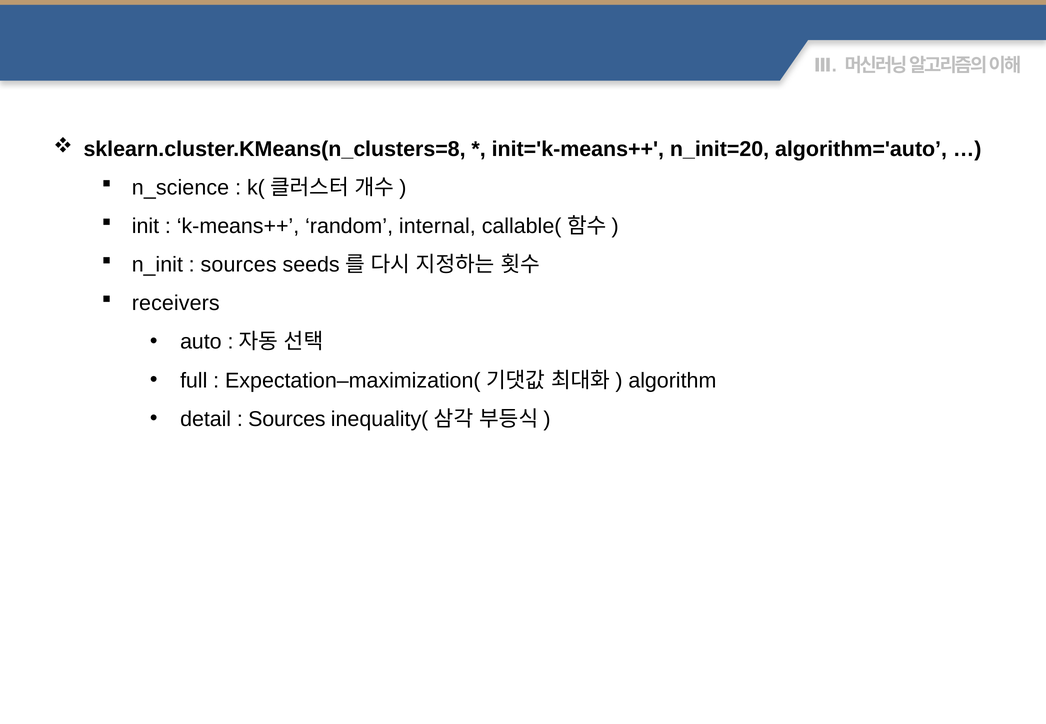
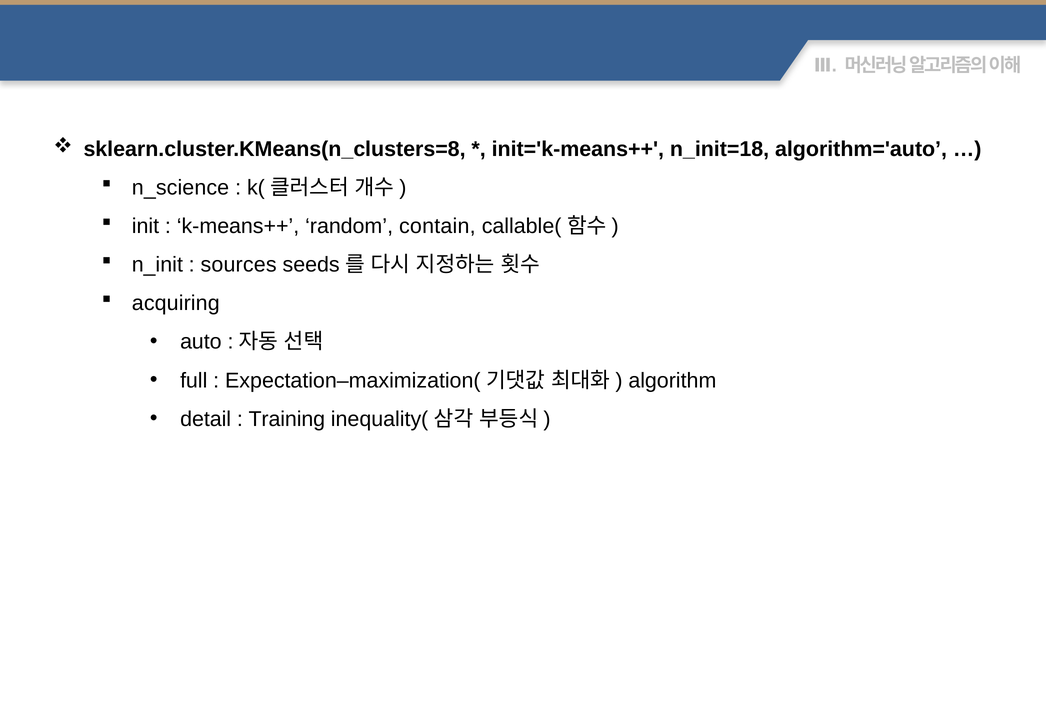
n_init=20: n_init=20 -> n_init=18
internal: internal -> contain
receivers: receivers -> acquiring
Sources at (287, 419): Sources -> Training
